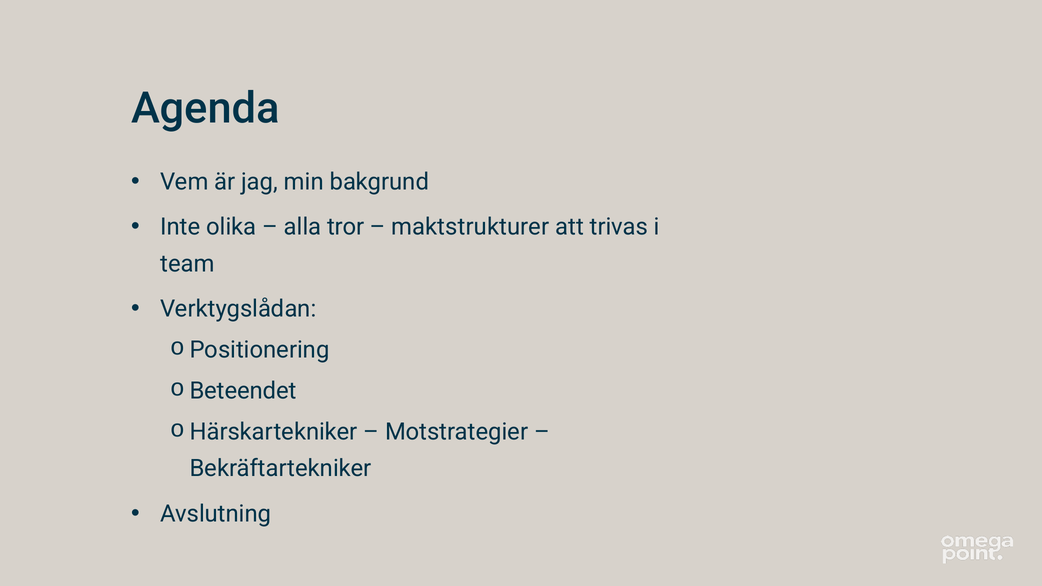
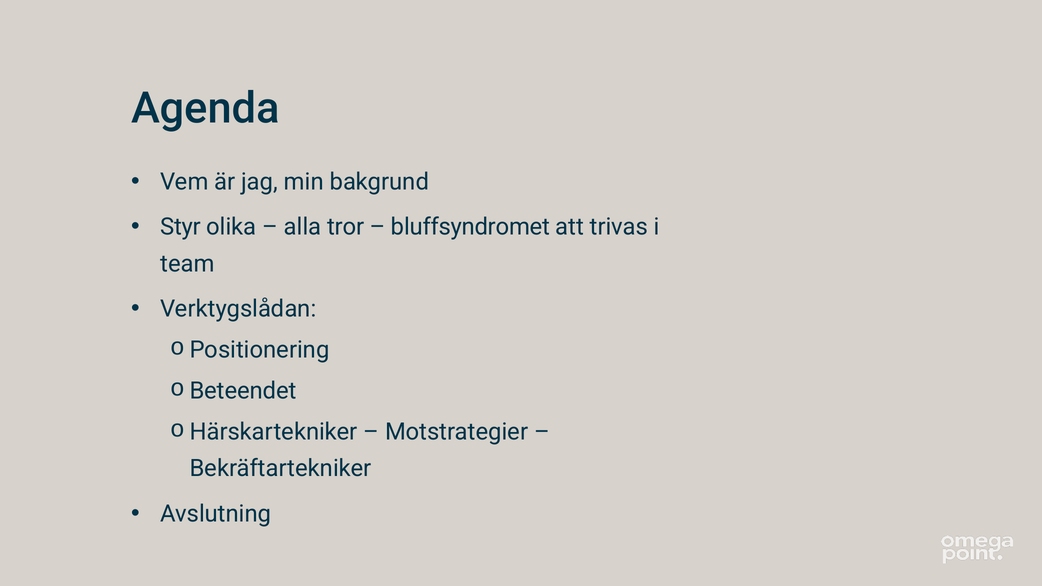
Inte: Inte -> Styr
maktstrukturer: maktstrukturer -> bluffsyndromet
